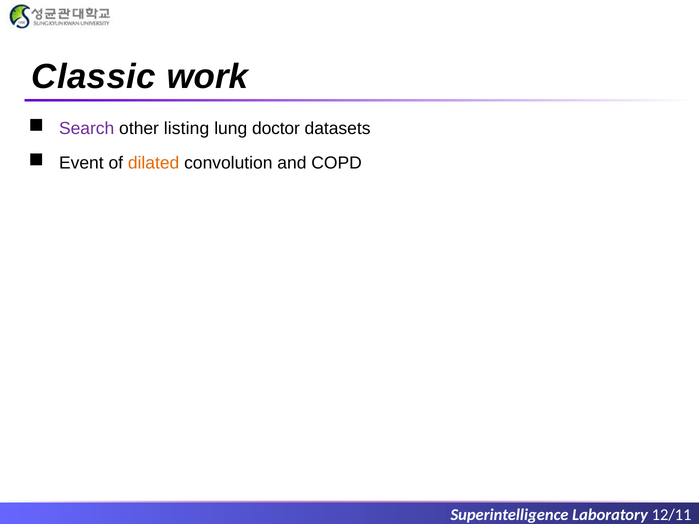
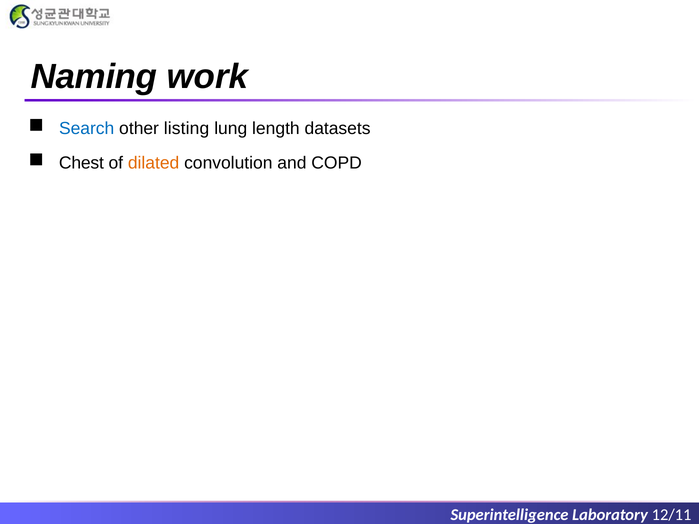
Classic: Classic -> Naming
Search colour: purple -> blue
doctor: doctor -> length
Event: Event -> Chest
